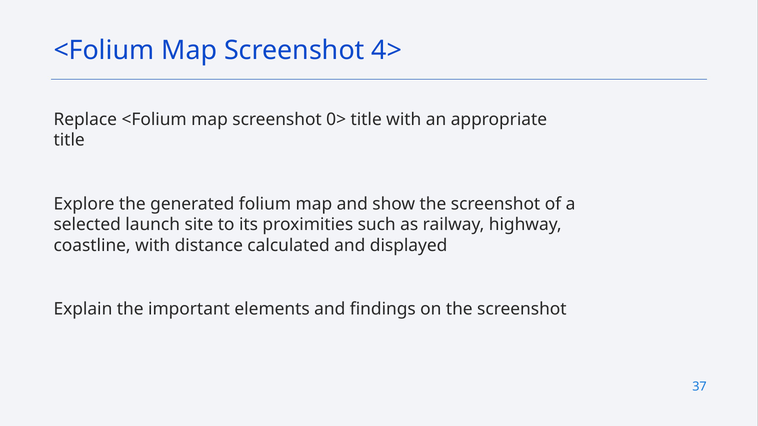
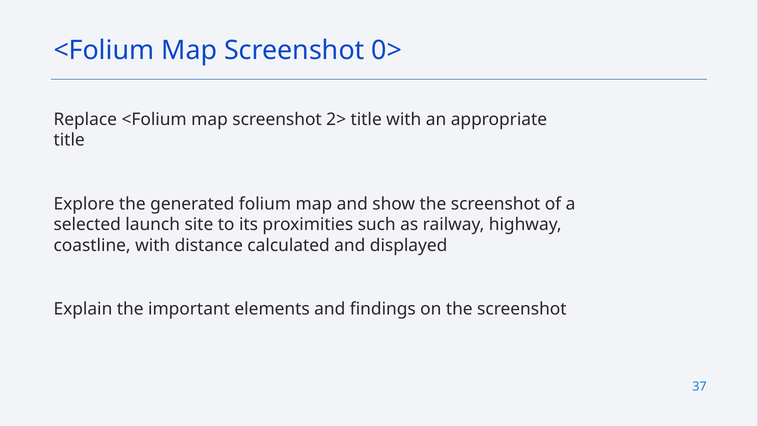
4>: 4> -> 0>
0>: 0> -> 2>
